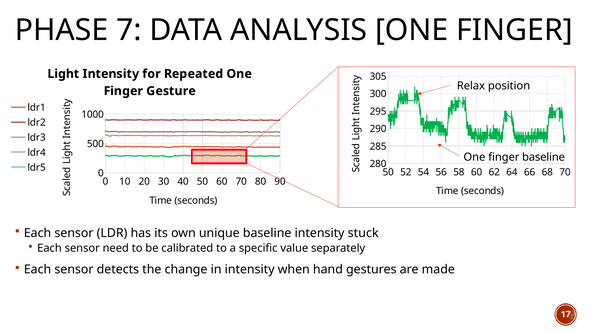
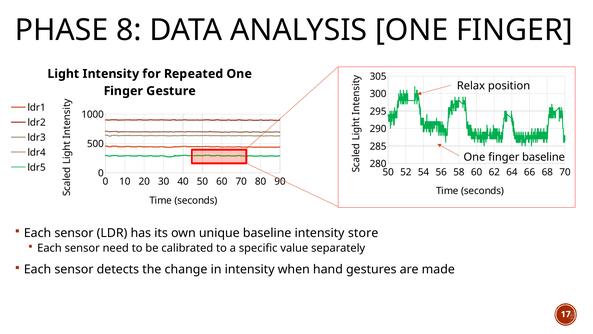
7: 7 -> 8
stuck: stuck -> store
